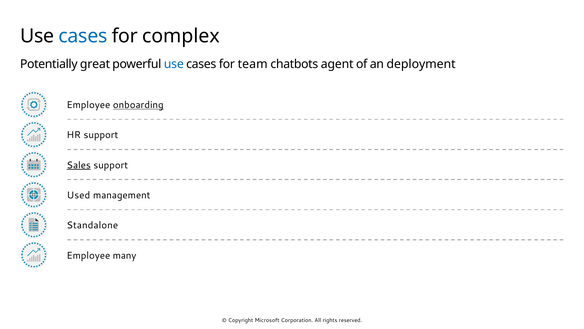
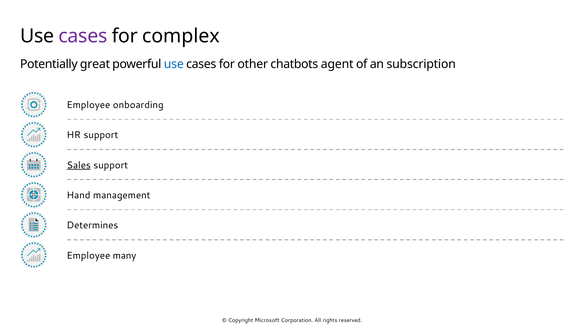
cases at (83, 36) colour: blue -> purple
team: team -> other
deployment: deployment -> subscription
onboarding underline: present -> none
Used: Used -> Hand
Standalone: Standalone -> Determines
